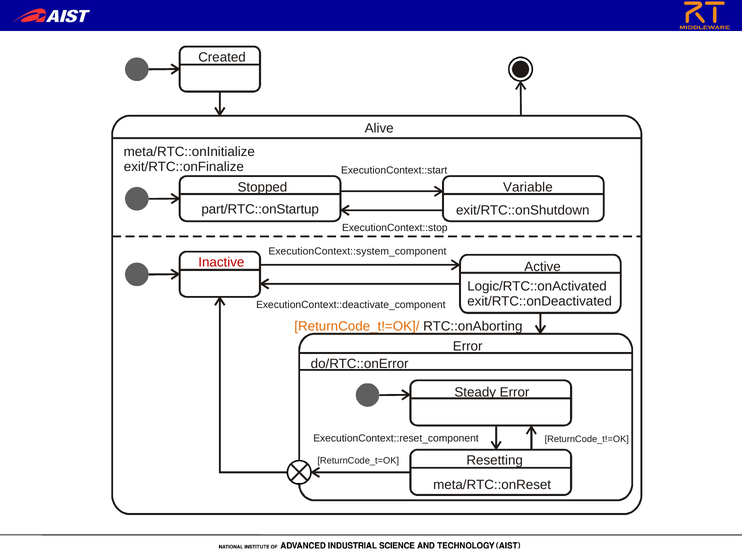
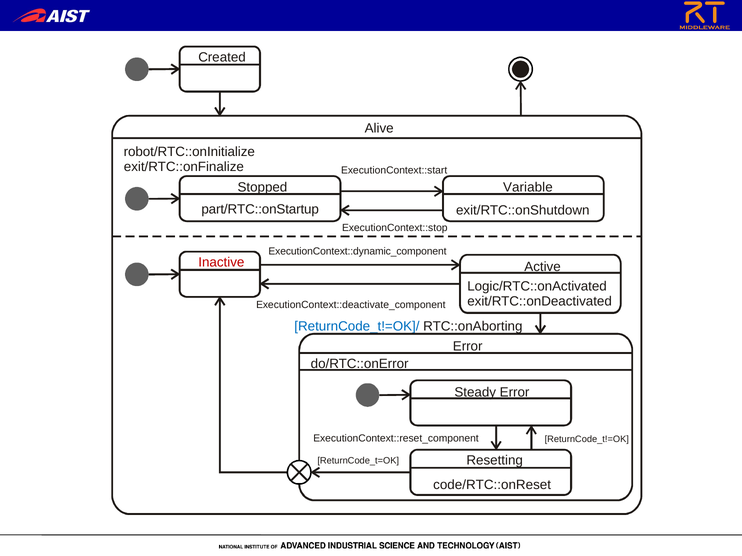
meta/RTC::onInitialize: meta/RTC::onInitialize -> robot/RTC::onInitialize
ExecutionContext::system_component: ExecutionContext::system_component -> ExecutionContext::dynamic_component
ReturnCode_t!=OK]/ colour: orange -> blue
meta/RTC::onReset: meta/RTC::onReset -> code/RTC::onReset
